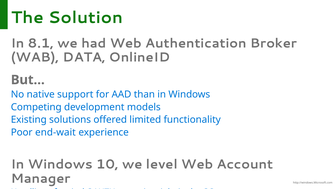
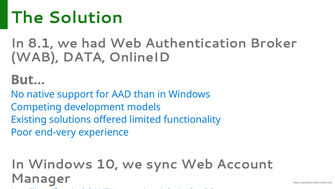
end-wait: end-wait -> end-very
level: level -> sync
